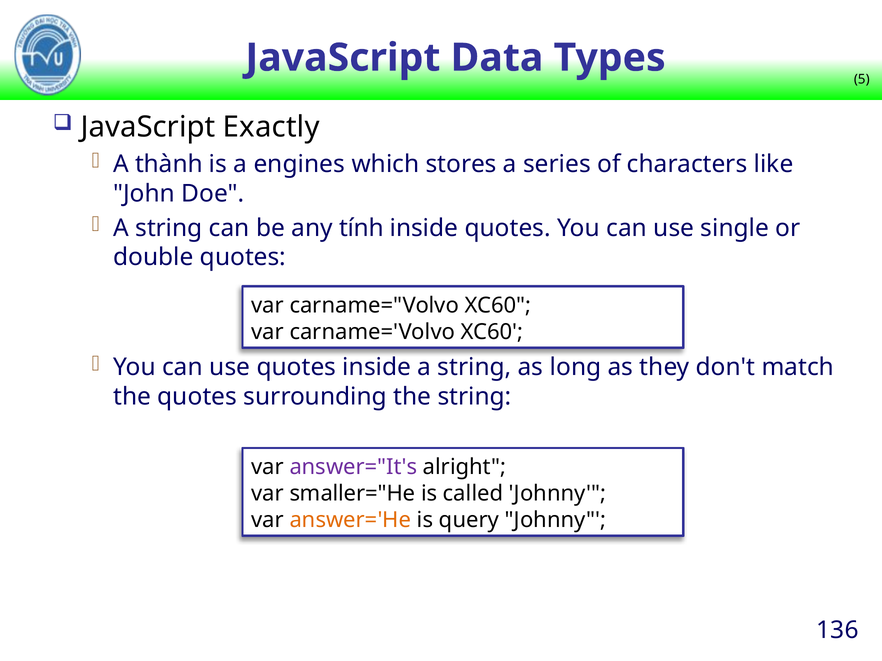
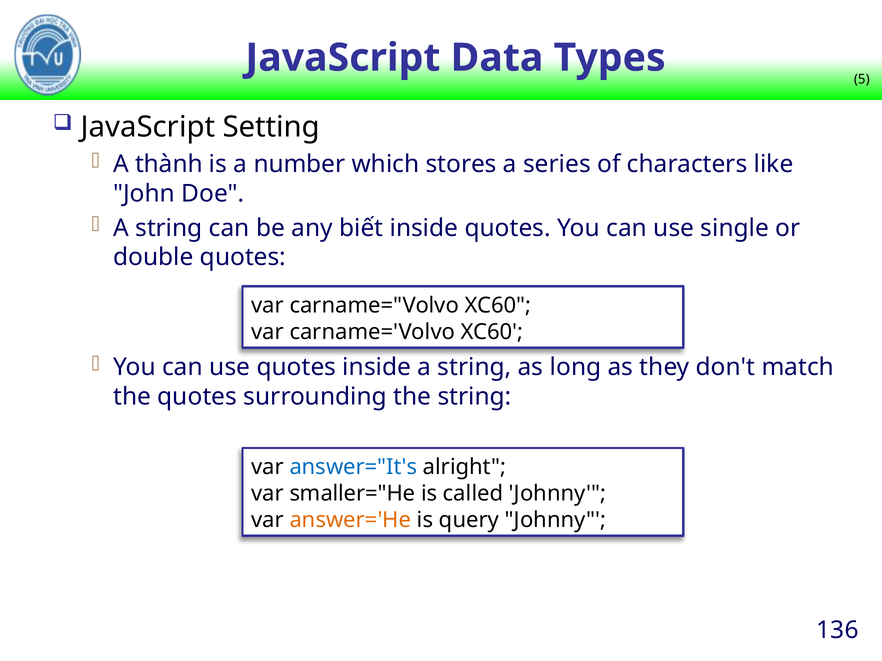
Exactly: Exactly -> Setting
engines: engines -> number
tính: tính -> biết
answer="It's colour: purple -> blue
